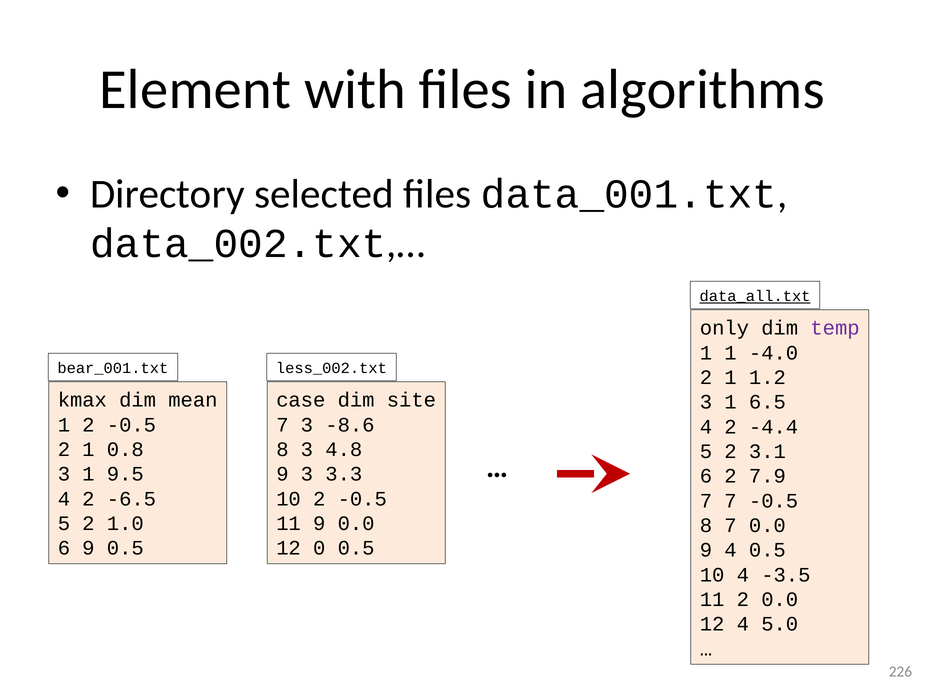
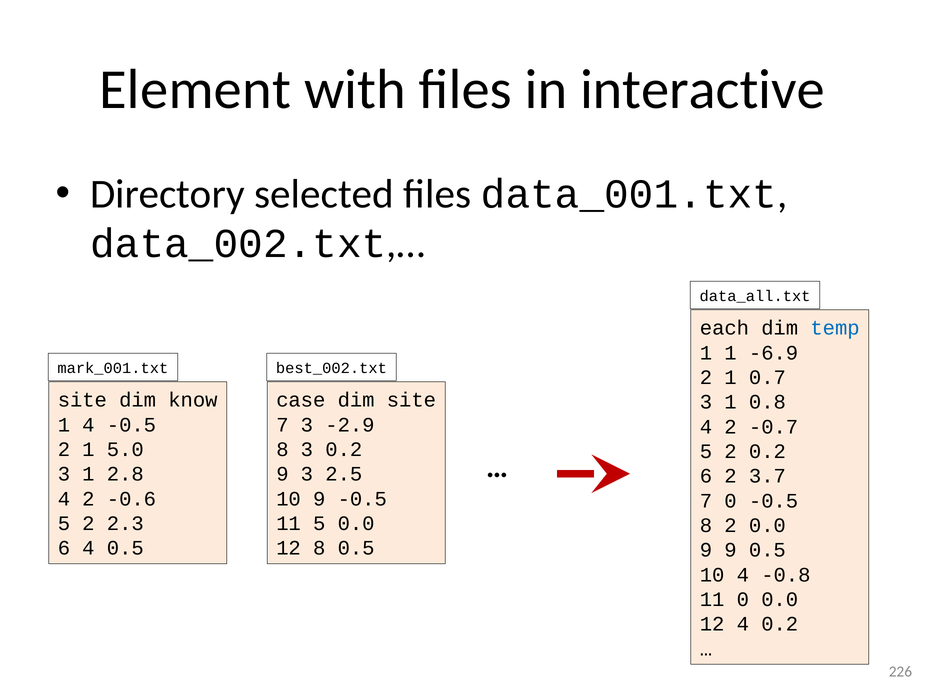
algorithms: algorithms -> interactive
data_all.txt underline: present -> none
only: only -> each
temp colour: purple -> blue
-4.0: -4.0 -> -6.9
bear_001.txt: bear_001.txt -> mark_001.txt
less_002.txt: less_002.txt -> best_002.txt
1.2: 1.2 -> 0.7
kmax at (82, 400): kmax -> site
mean: mean -> know
6.5: 6.5 -> 0.8
1 2: 2 -> 4
-8.6: -8.6 -> -2.9
-4.4: -4.4 -> -0.7
0.8: 0.8 -> 5.0
3 4.8: 4.8 -> 0.2
2 3.1: 3.1 -> 0.2
9.5: 9.5 -> 2.8
3.3: 3.3 -> 2.5
7.9: 7.9 -> 3.7
-6.5: -6.5 -> -0.6
10 2: 2 -> 9
7 7: 7 -> 0
1.0: 1.0 -> 2.3
11 9: 9 -> 5
8 7: 7 -> 2
6 9: 9 -> 4
12 0: 0 -> 8
9 4: 4 -> 9
-3.5: -3.5 -> -0.8
11 2: 2 -> 0
4 5.0: 5.0 -> 0.2
